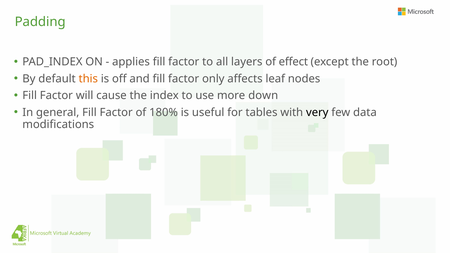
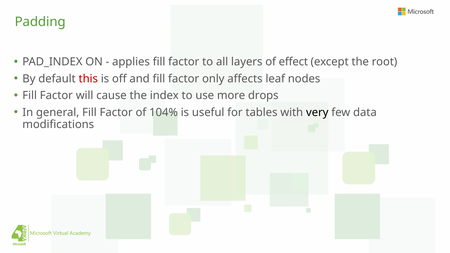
this colour: orange -> red
down: down -> drops
180%: 180% -> 104%
